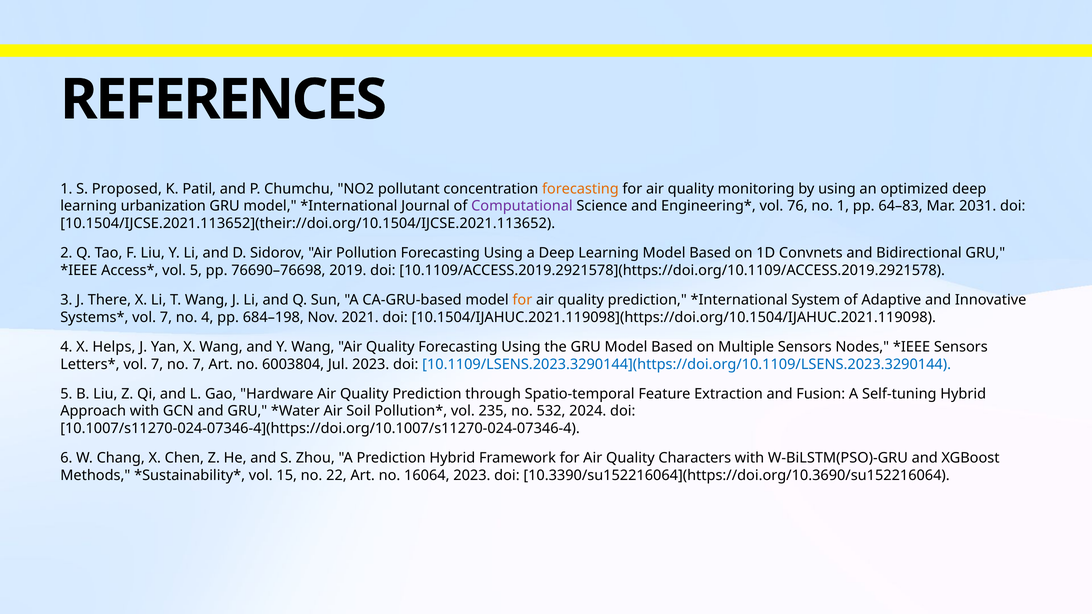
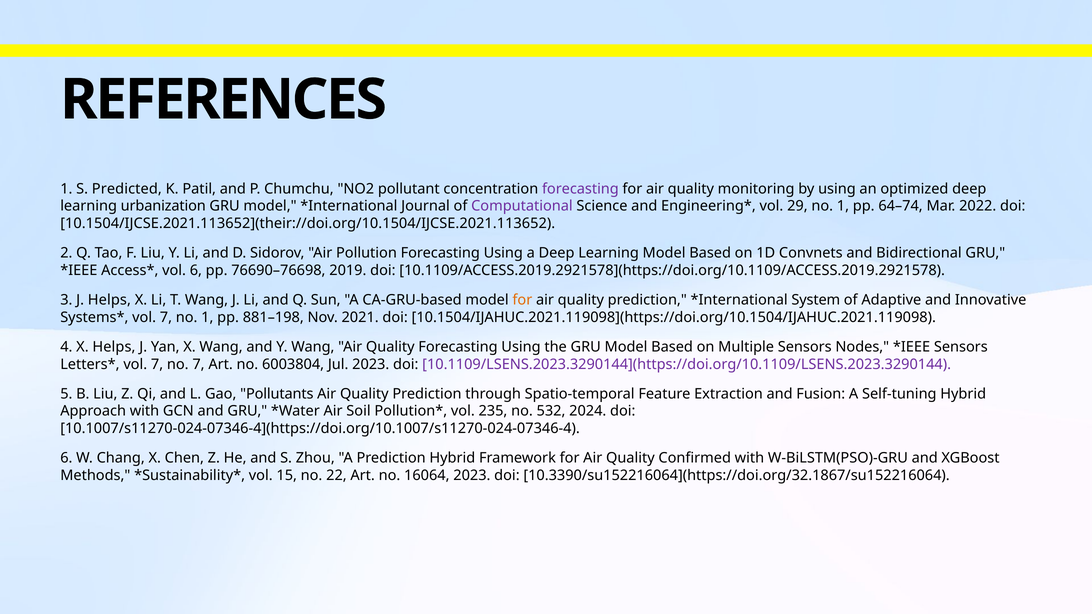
Proposed: Proposed -> Predicted
forecasting at (580, 189) colour: orange -> purple
76: 76 -> 29
64–83: 64–83 -> 64–74
2031: 2031 -> 2022
vol 5: 5 -> 6
J There: There -> Helps
7 no 4: 4 -> 1
684–198: 684–198 -> 881–198
10.1109/LSENS.2023.3290144](https://doi.org/10.1109/LSENS.2023.3290144 colour: blue -> purple
Hardware: Hardware -> Pollutants
Characters: Characters -> Confirmed
10.3390/su152216064](https://doi.org/10.3690/su152216064: 10.3390/su152216064](https://doi.org/10.3690/su152216064 -> 10.3390/su152216064](https://doi.org/32.1867/su152216064
